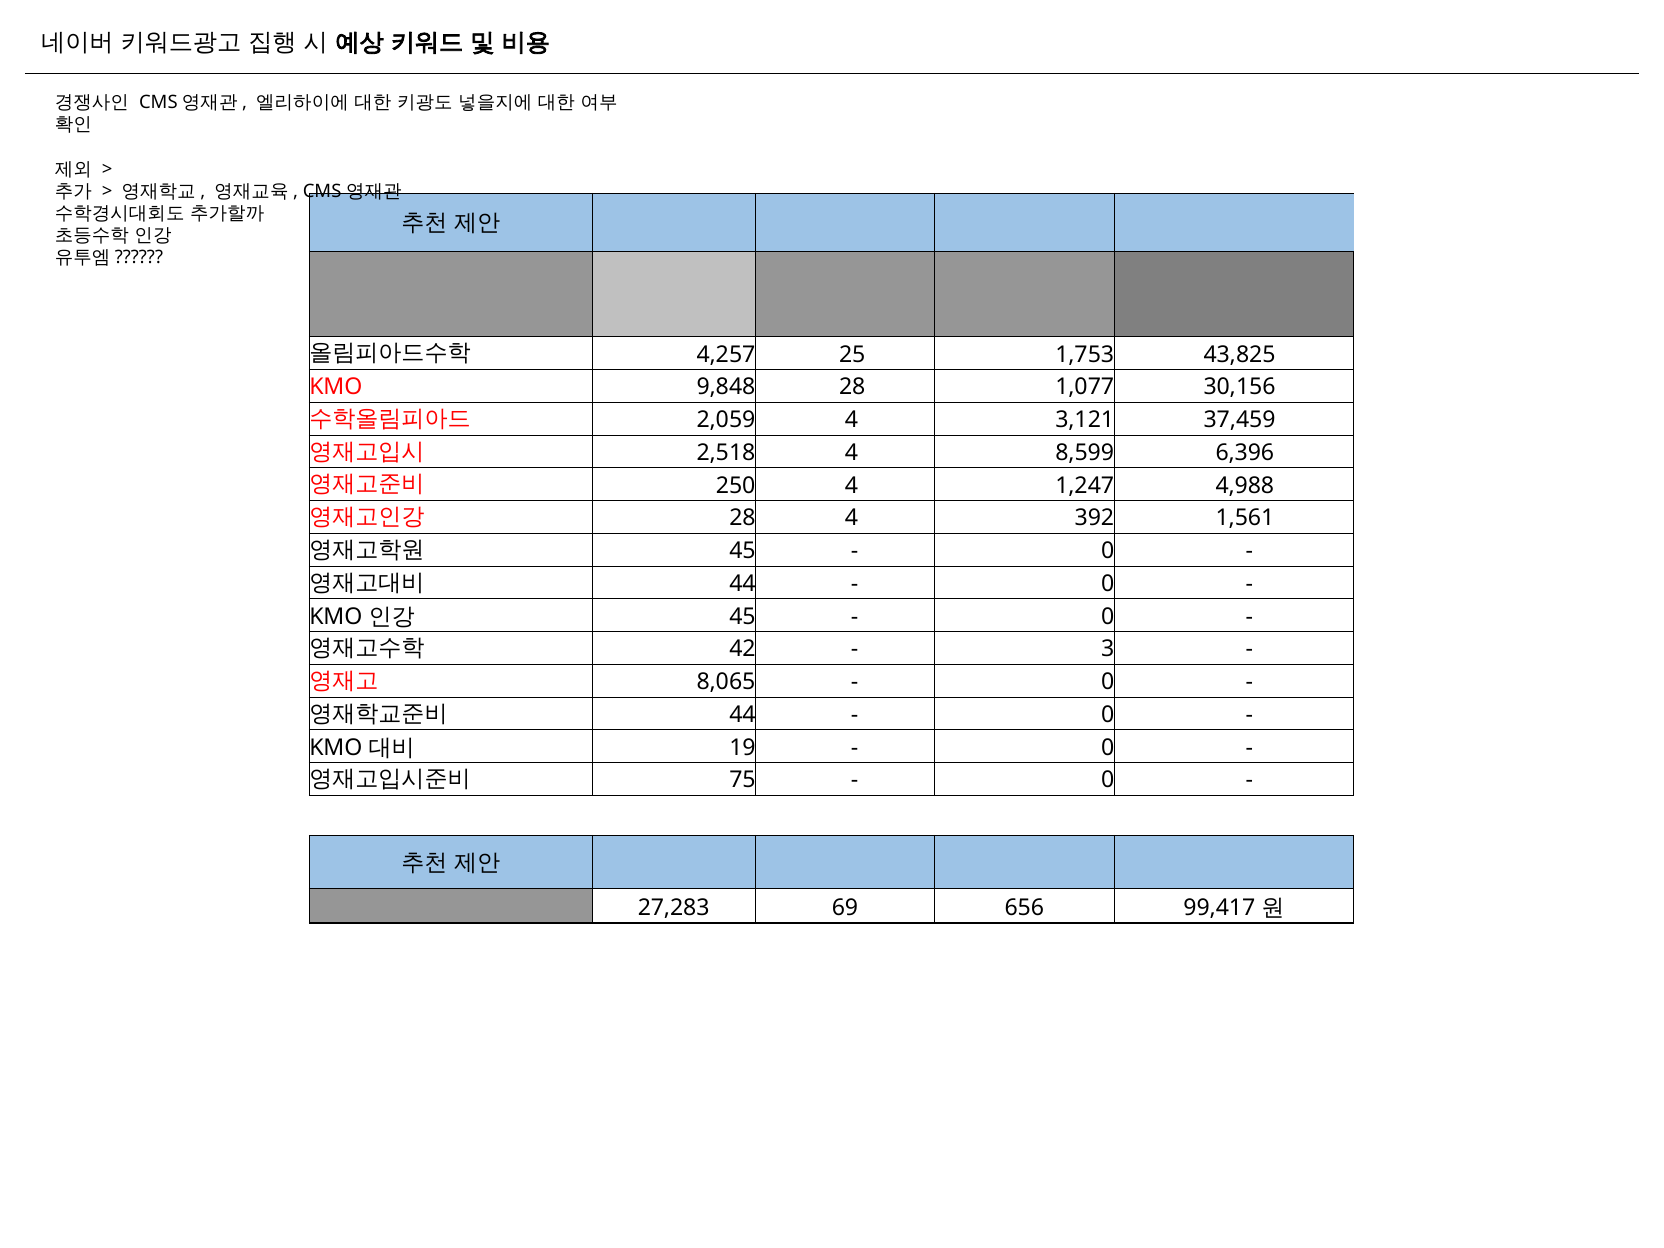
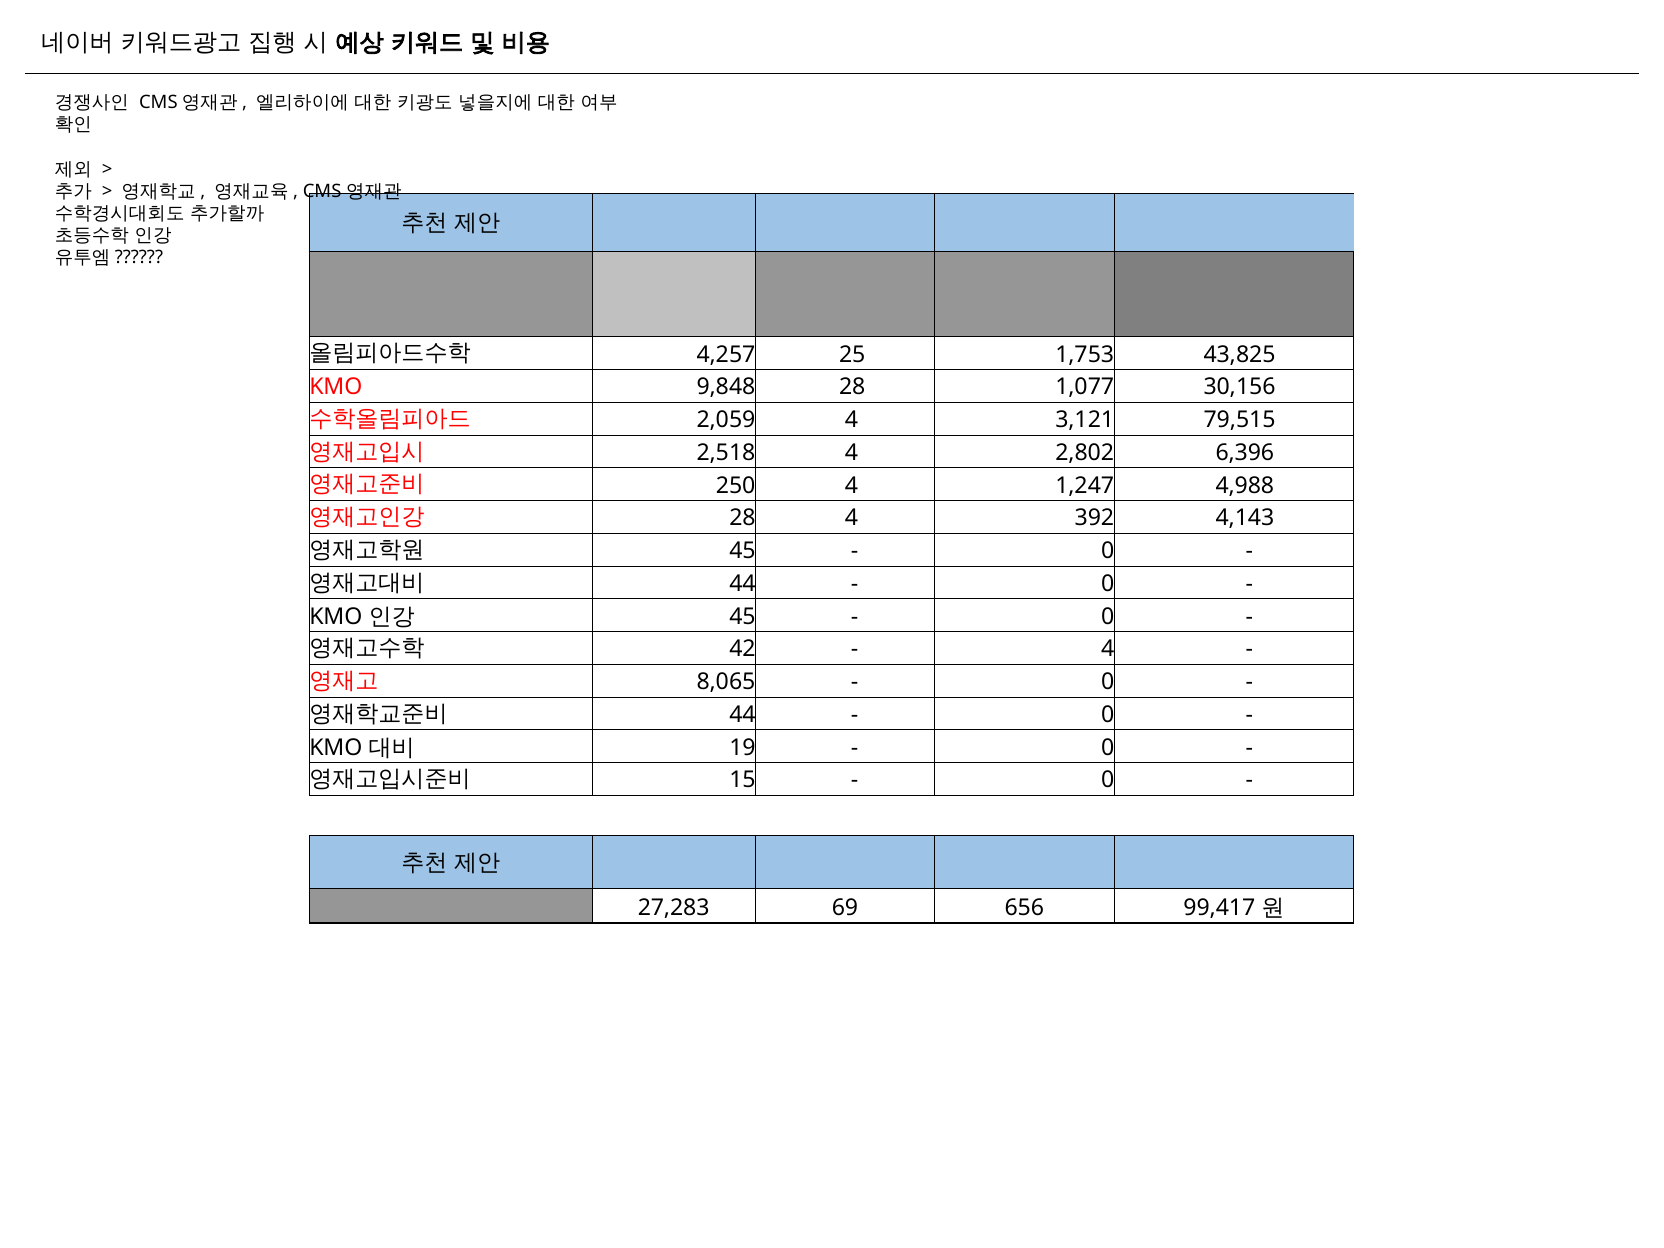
37,459: 37,459 -> 79,515
8,599: 8,599 -> 2,802
1,561: 1,561 -> 4,143
3 at (1108, 649): 3 -> 4
75: 75 -> 15
